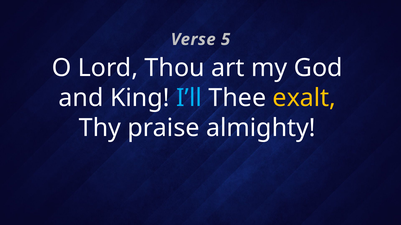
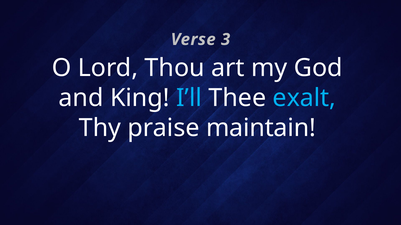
5: 5 -> 3
exalt colour: yellow -> light blue
almighty: almighty -> maintain
